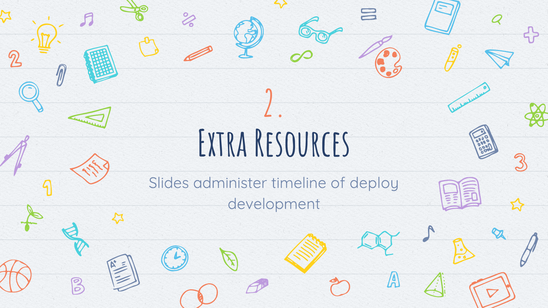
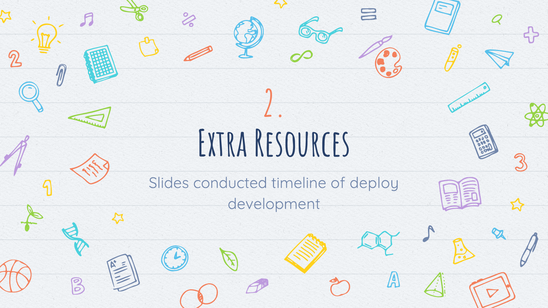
administer: administer -> conducted
